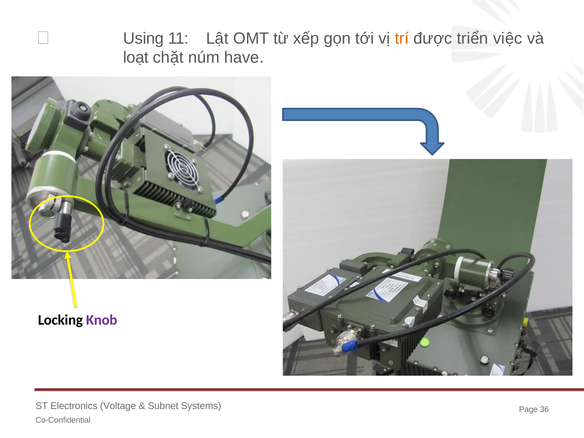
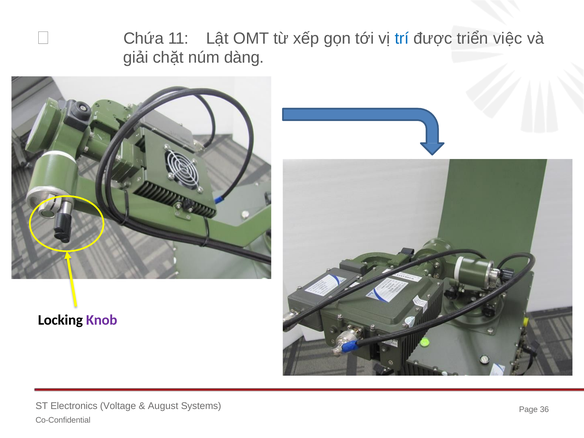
Using: Using -> Chứa
trí colour: orange -> blue
loạt: loạt -> giải
have: have -> dàng
Subnet: Subnet -> August
